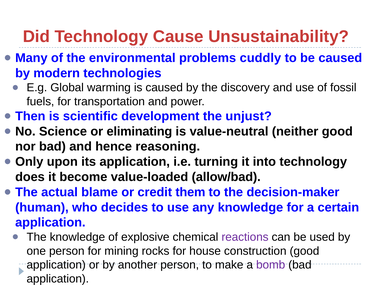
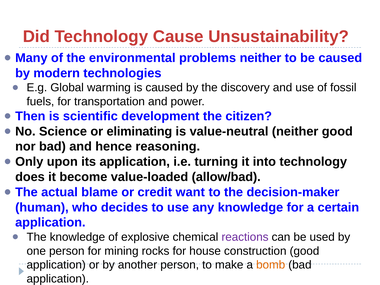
problems cuddly: cuddly -> neither
unjust: unjust -> citizen
them: them -> want
bomb colour: purple -> orange
